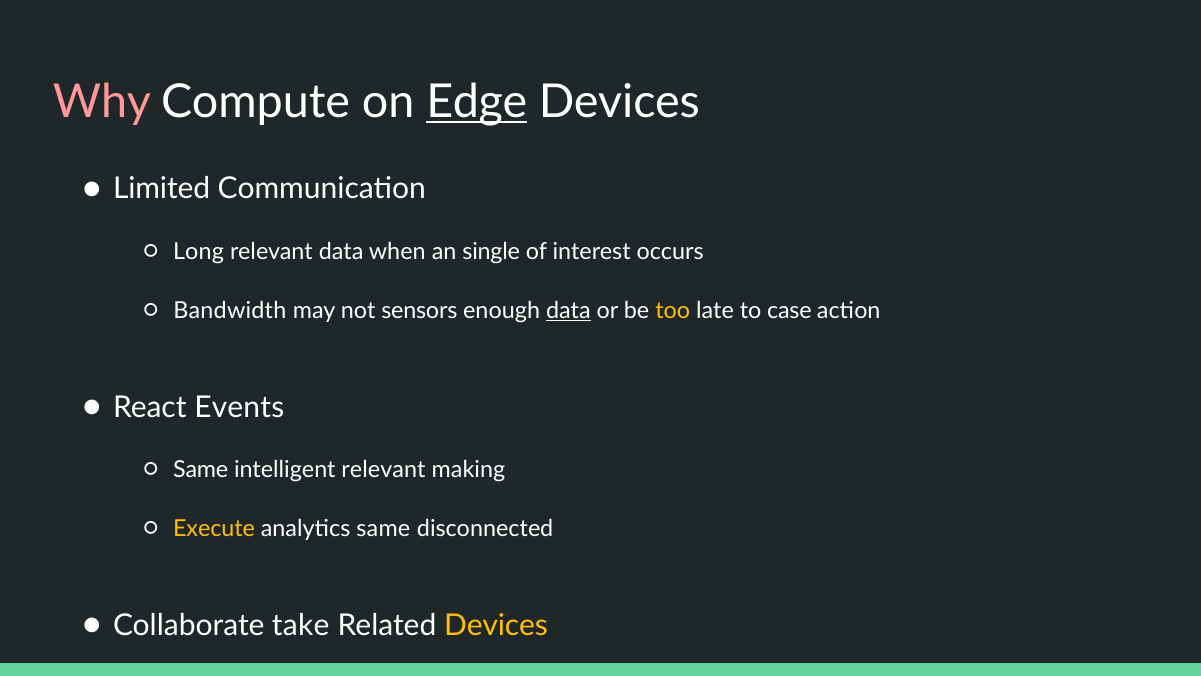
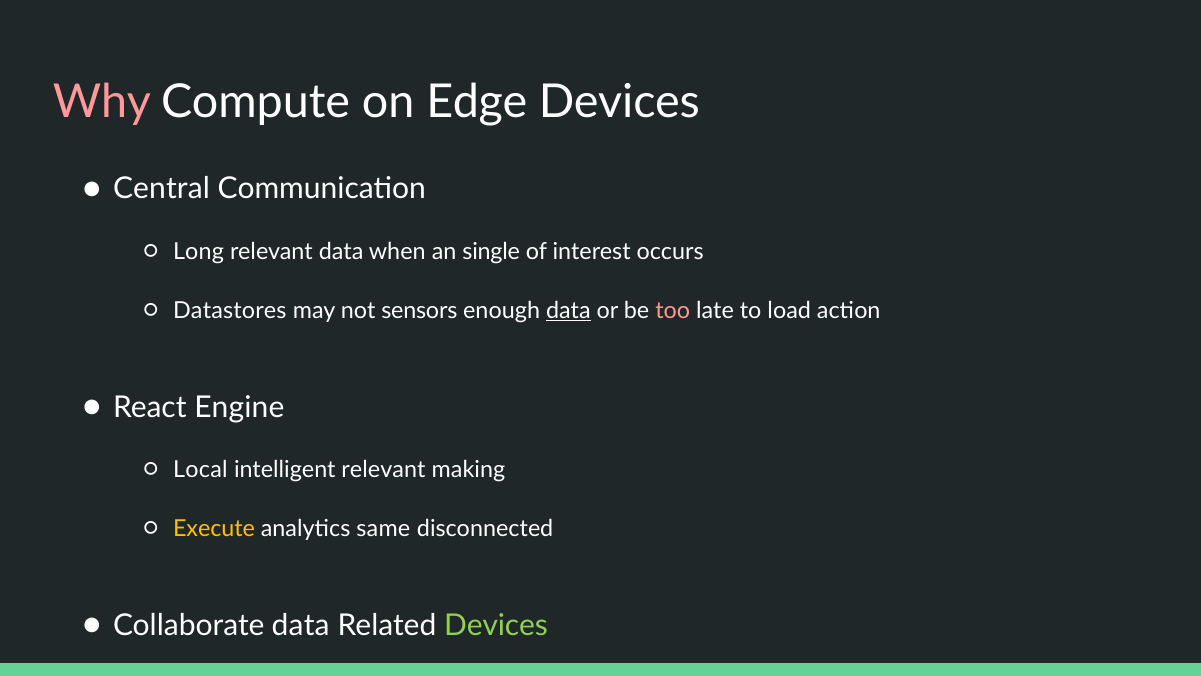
Edge underline: present -> none
Limited: Limited -> Central
Bandwidth: Bandwidth -> Datastores
too colour: yellow -> pink
to case: case -> load
Events: Events -> Engine
Same at (201, 469): Same -> Local
Collaborate take: take -> data
Devices at (496, 625) colour: yellow -> light green
